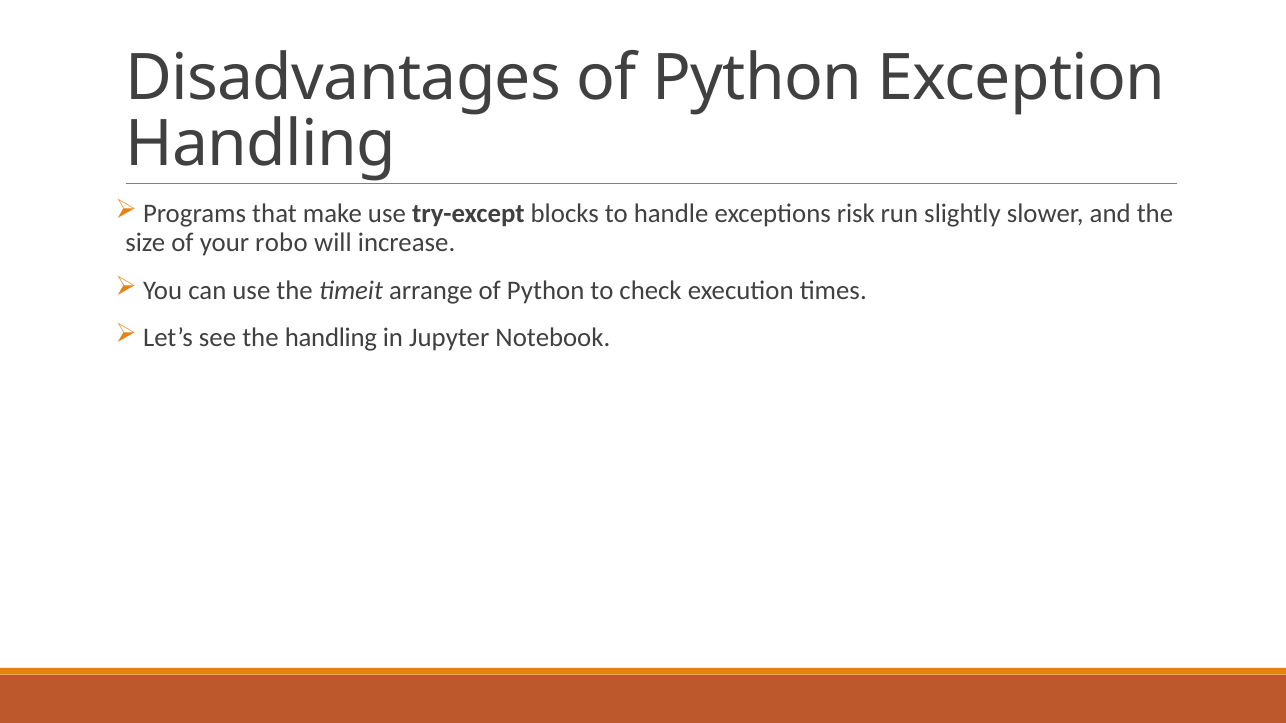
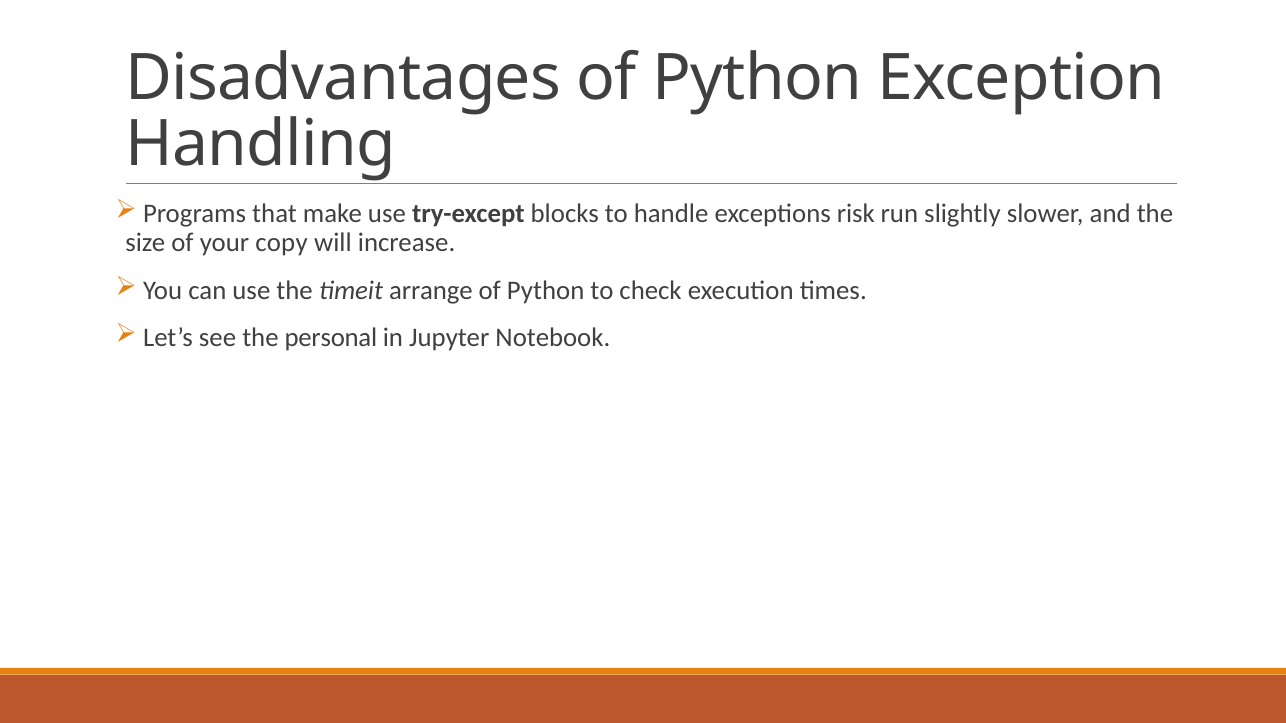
robo: robo -> copy
the handling: handling -> personal
